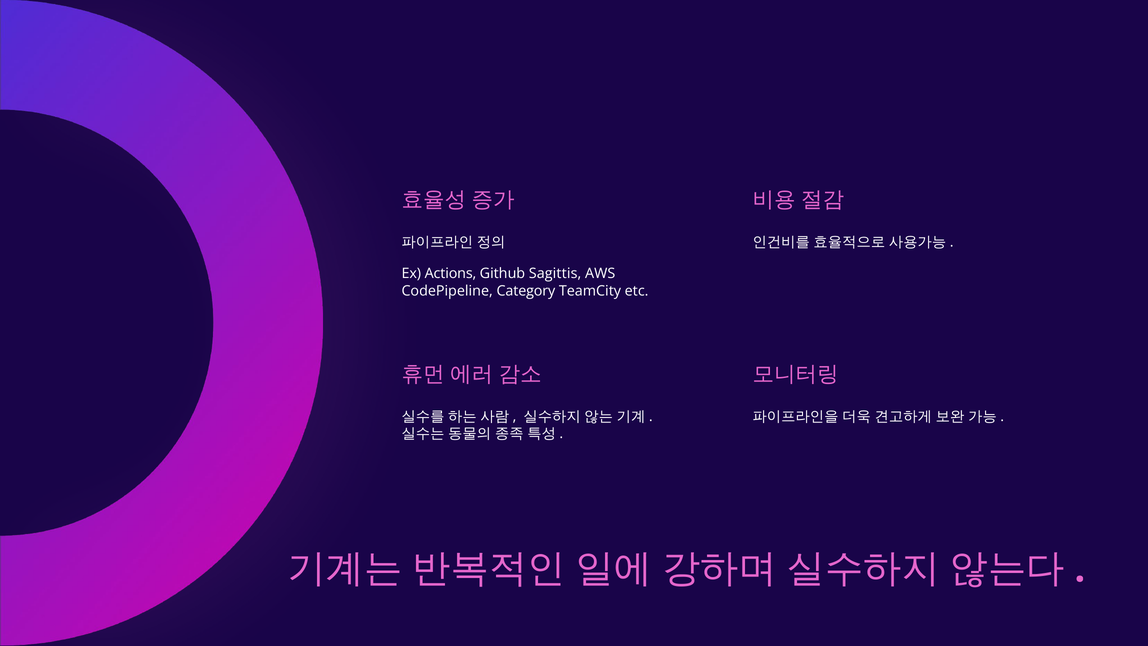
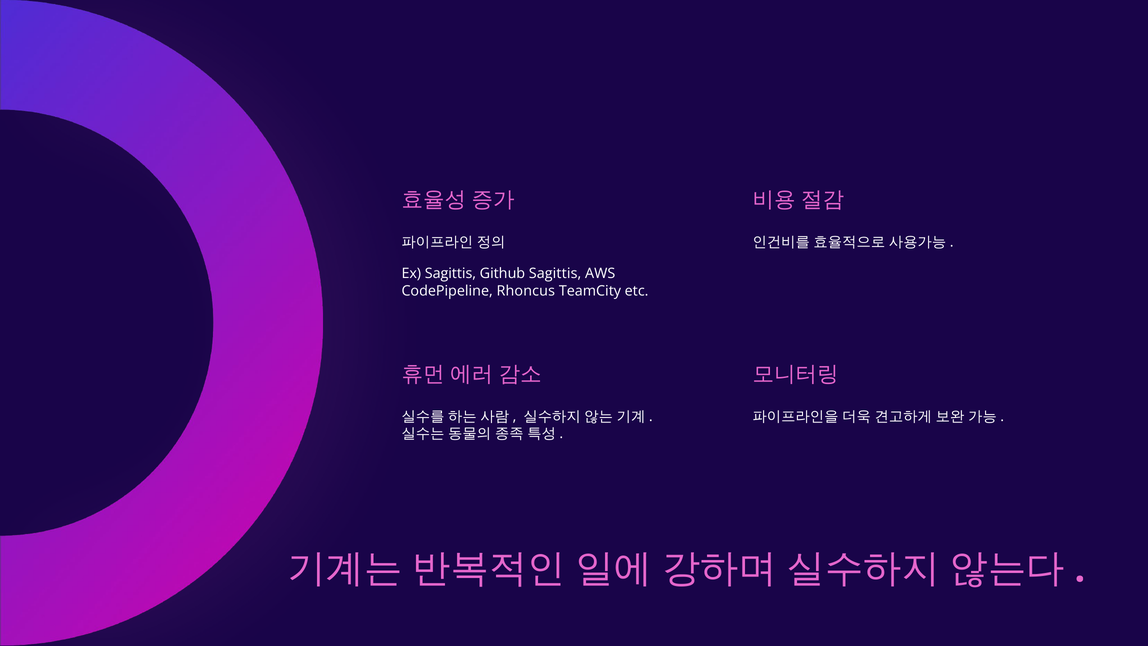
Ex Actions: Actions -> Sagittis
Category: Category -> Rhoncus
